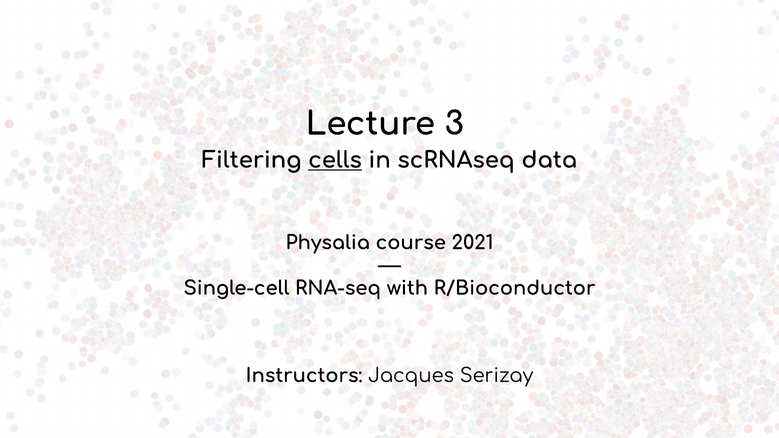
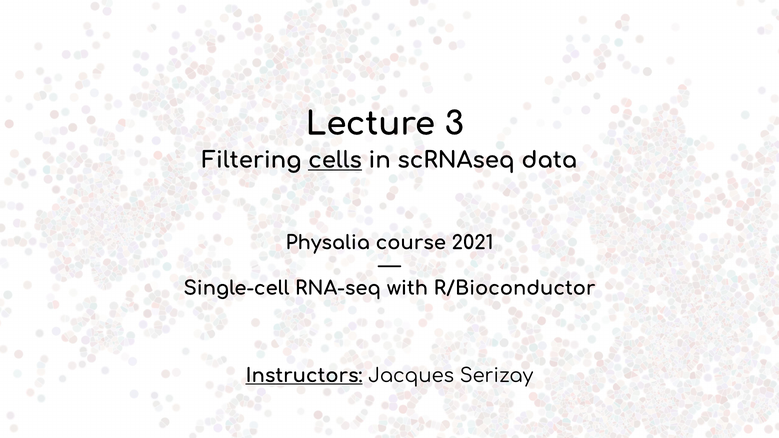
Instructors underline: none -> present
